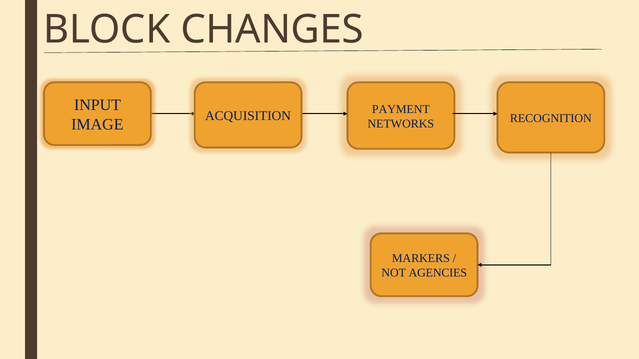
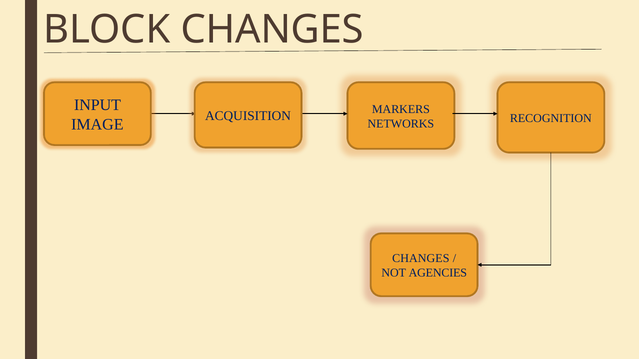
PAYMENT: PAYMENT -> MARKERS
MARKERS at (421, 259): MARKERS -> CHANGES
